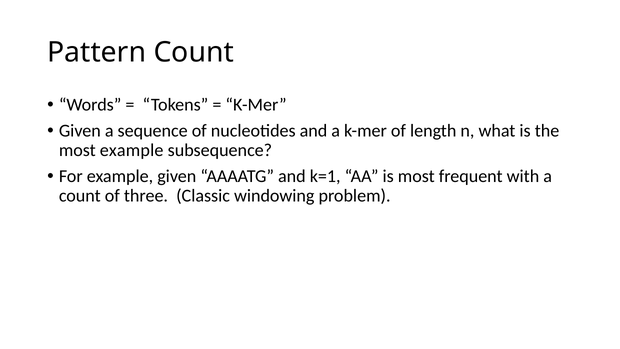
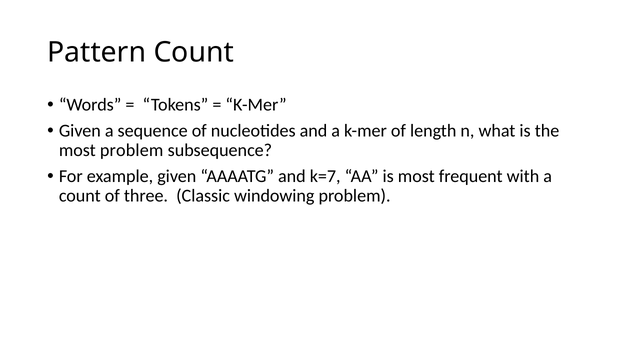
most example: example -> problem
k=1: k=1 -> k=7
